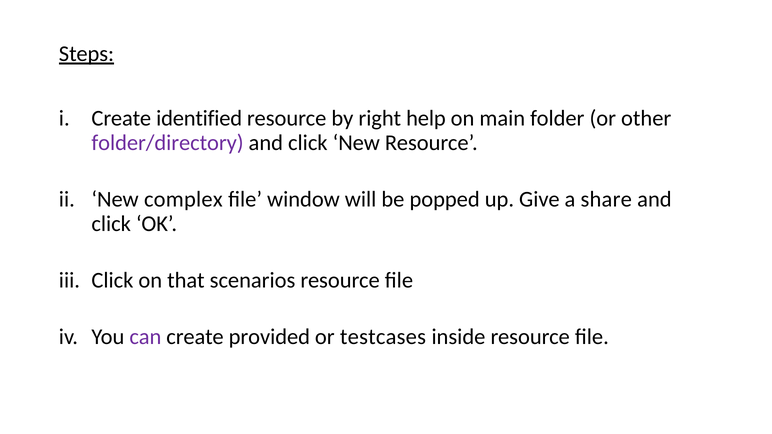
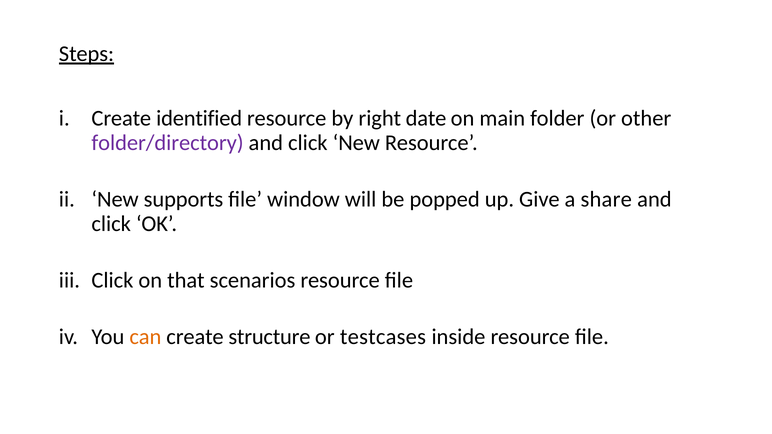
help: help -> date
complex: complex -> supports
can colour: purple -> orange
provided: provided -> structure
